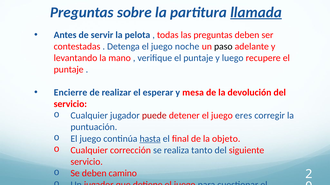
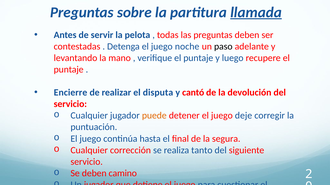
esperar: esperar -> disputa
mesa: mesa -> cantó
puede colour: red -> orange
eres: eres -> deje
hasta underline: present -> none
objeto: objeto -> segura
